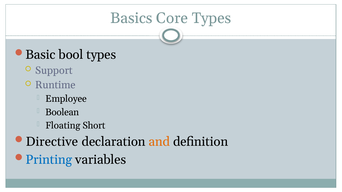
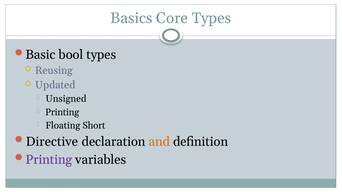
Support: Support -> Reusing
Runtime: Runtime -> Updated
Employee: Employee -> Unsigned
Boolean at (62, 112): Boolean -> Printing
Printing at (49, 160) colour: blue -> purple
